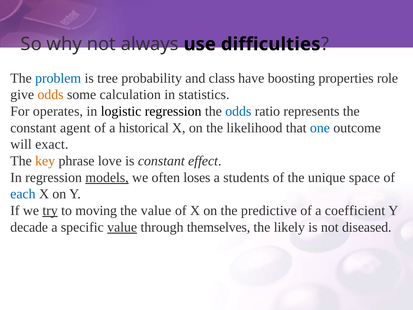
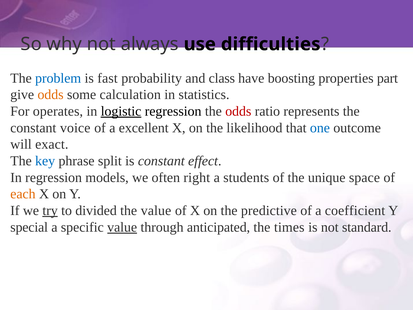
tree: tree -> fast
role: role -> part
logistic underline: none -> present
odds at (238, 111) colour: blue -> red
agent: agent -> voice
historical: historical -> excellent
key colour: orange -> blue
love: love -> split
models underline: present -> none
loses: loses -> right
each colour: blue -> orange
moving: moving -> divided
decade: decade -> special
themselves: themselves -> anticipated
likely: likely -> times
diseased: diseased -> standard
